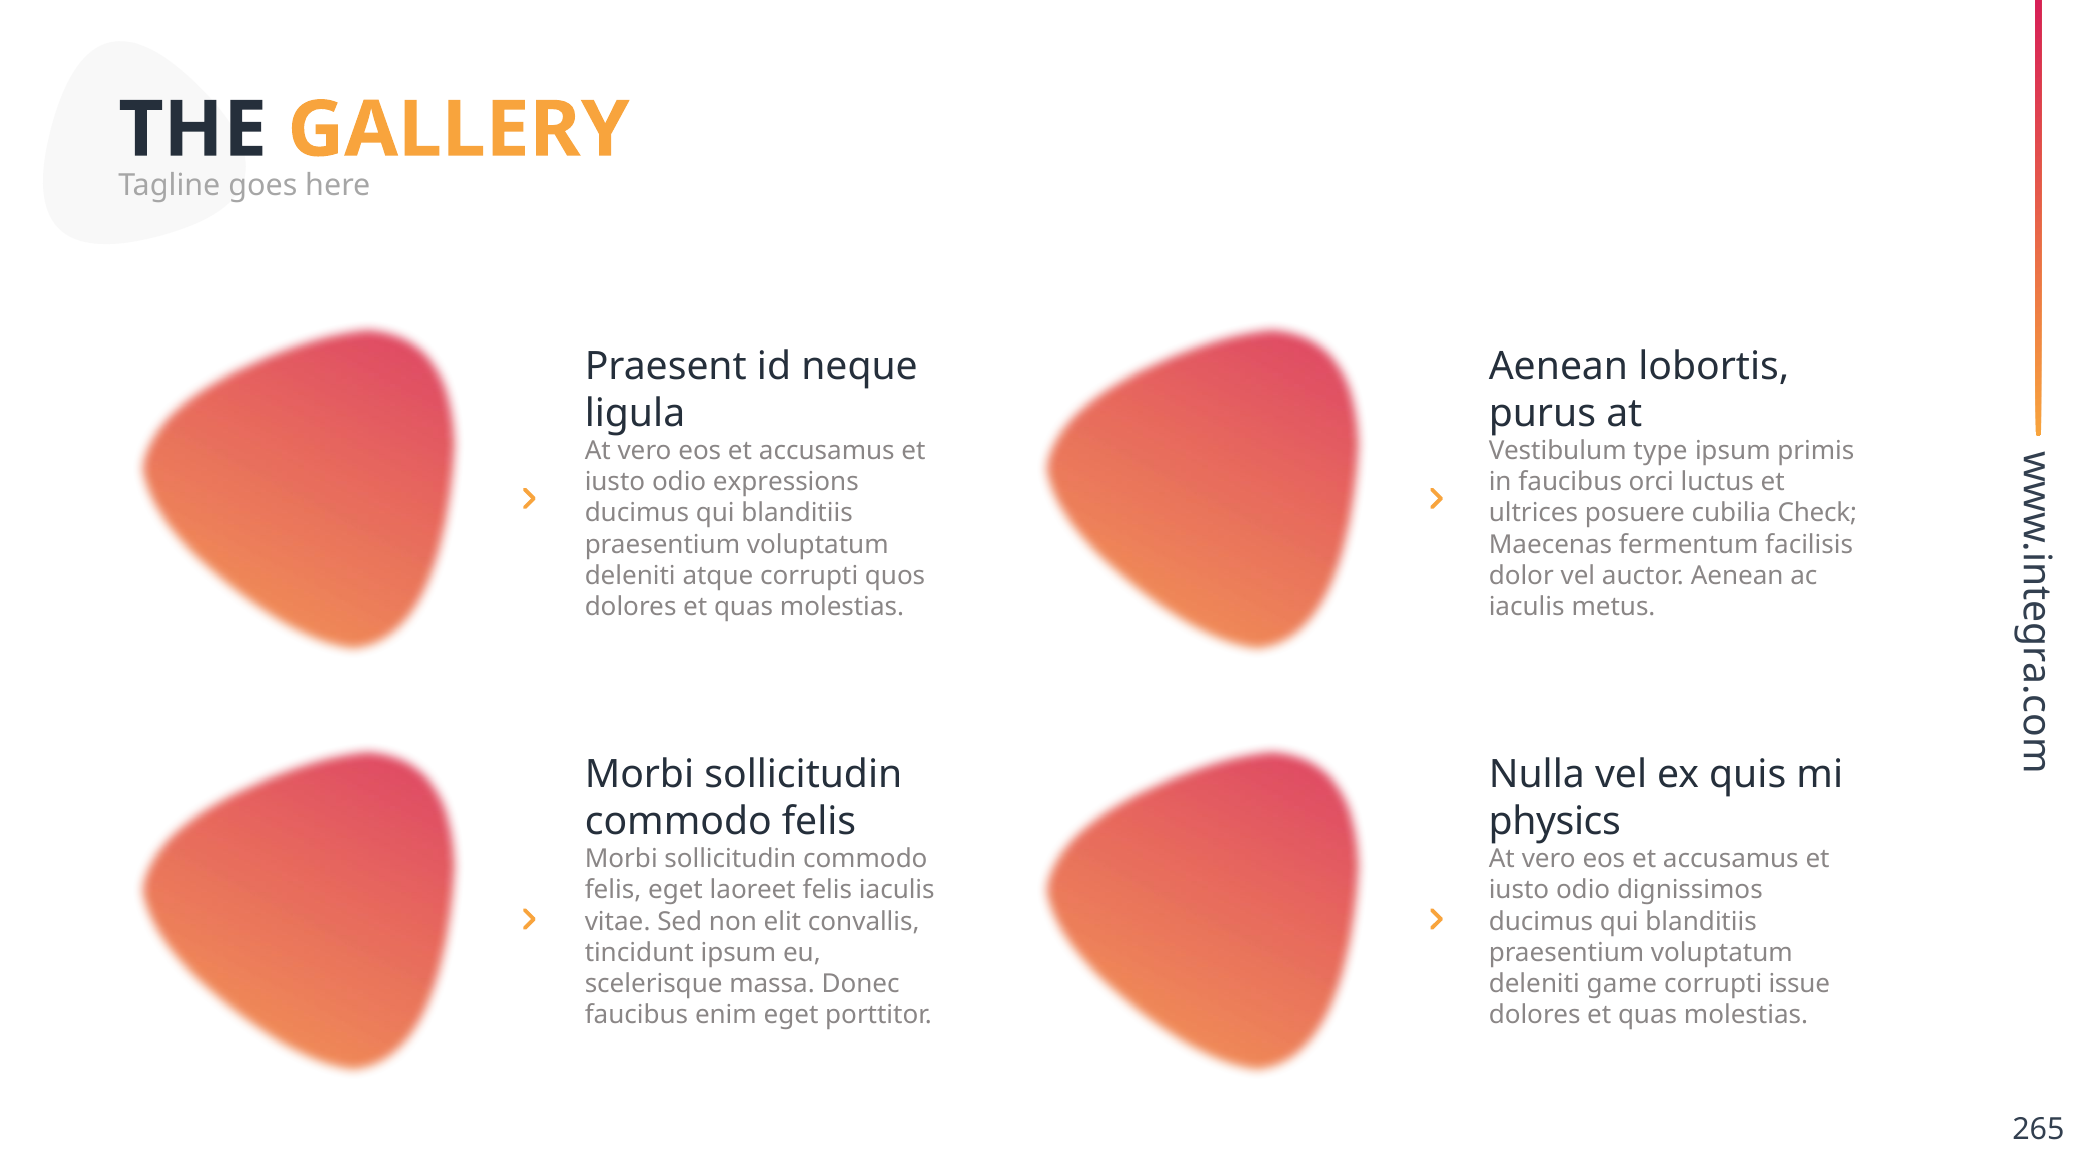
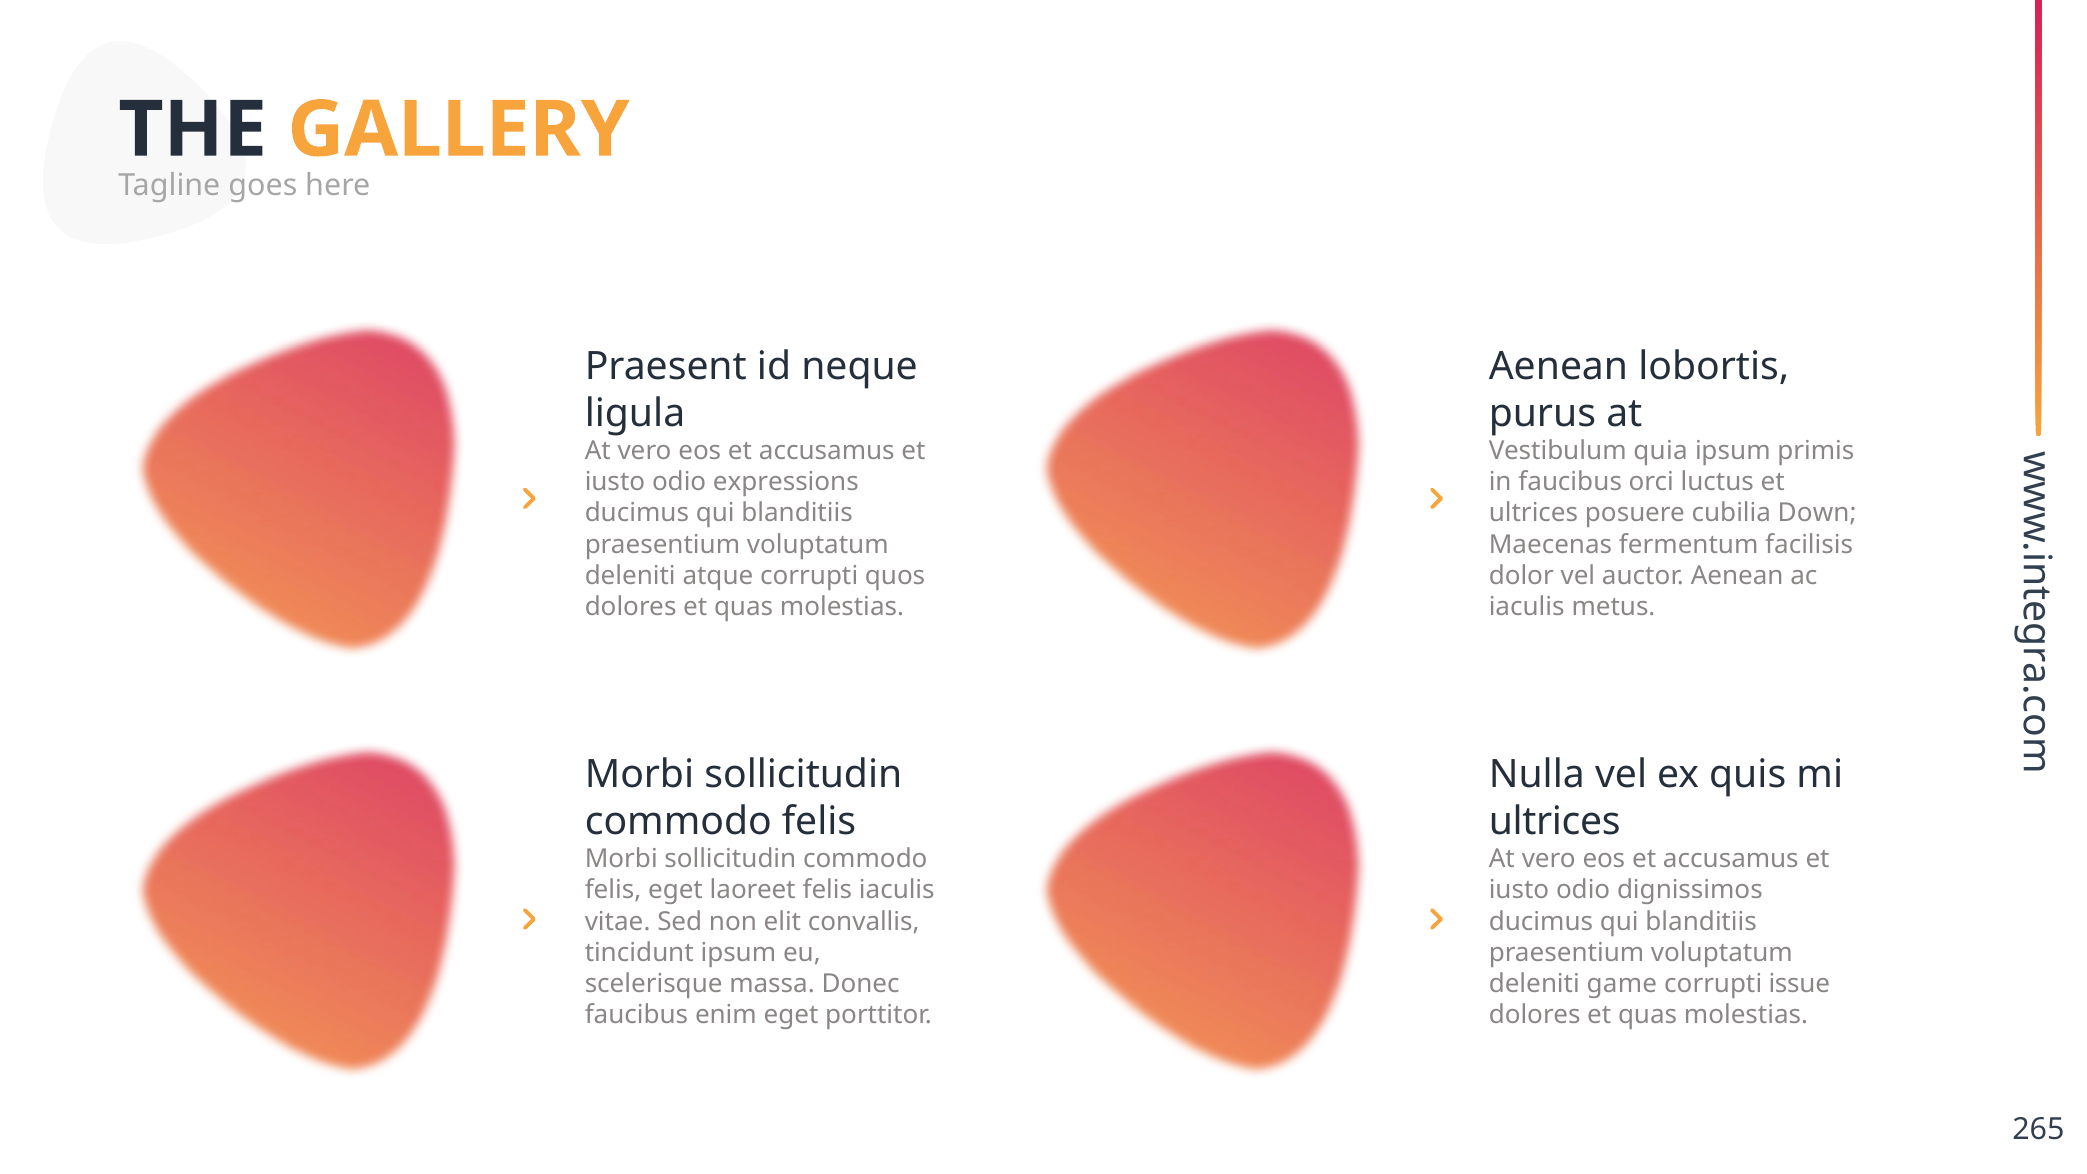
type: type -> quia
Check: Check -> Down
physics at (1555, 821): physics -> ultrices
